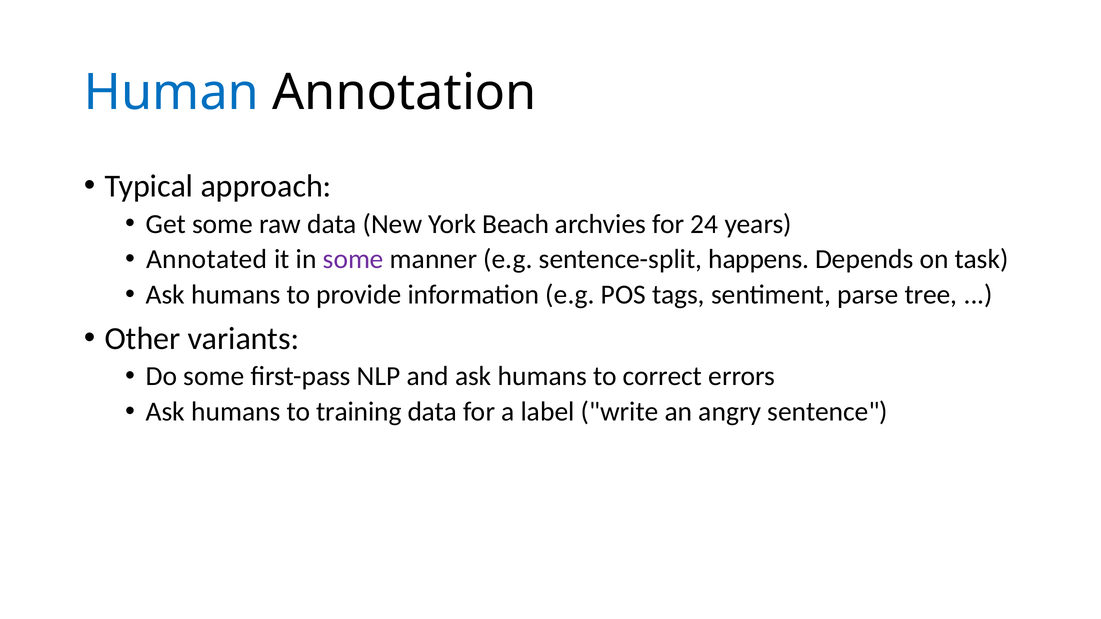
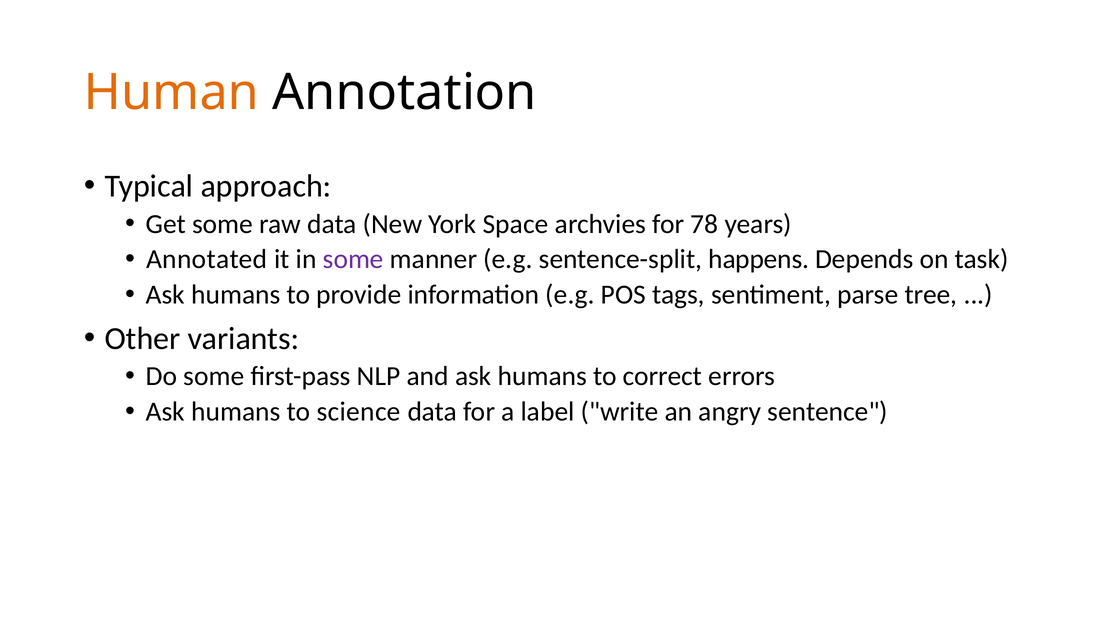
Human colour: blue -> orange
Beach: Beach -> Space
24: 24 -> 78
training: training -> science
